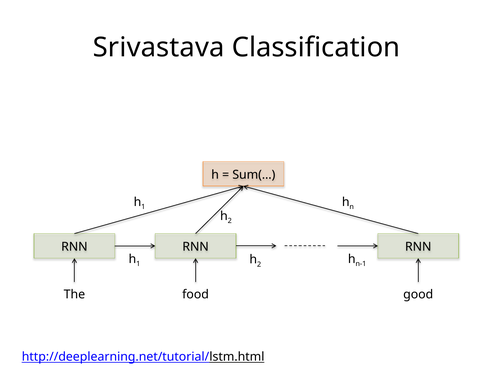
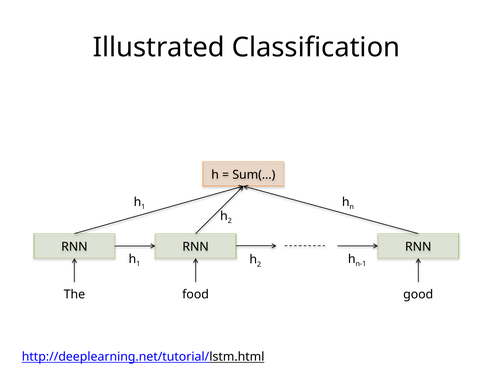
Srivastava: Srivastava -> Illustrated
